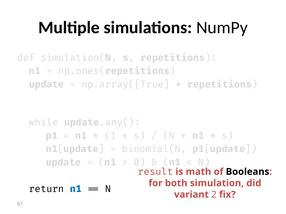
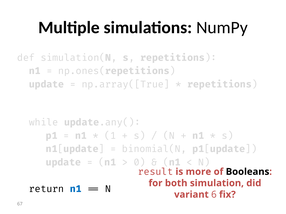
math: math -> more
2: 2 -> 6
